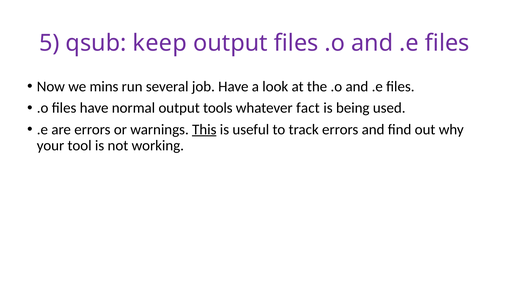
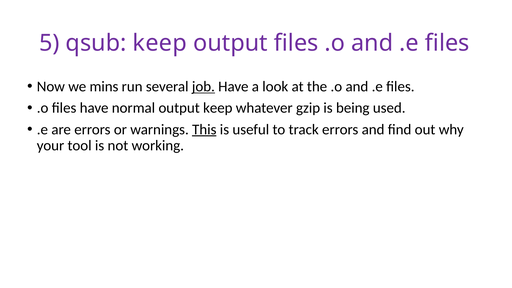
job underline: none -> present
output tools: tools -> keep
fact: fact -> gzip
